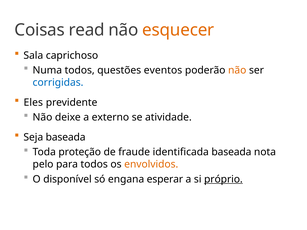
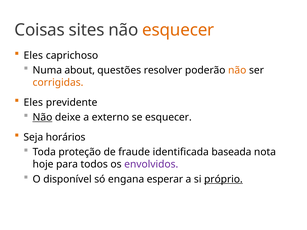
read: read -> sites
Sala at (33, 56): Sala -> Eles
Numa todos: todos -> about
eventos: eventos -> resolver
corrigidas colour: blue -> orange
Não at (42, 117) underline: none -> present
se atividade: atividade -> esquecer
Seja baseada: baseada -> horários
pelo: pelo -> hoje
envolvidos colour: orange -> purple
